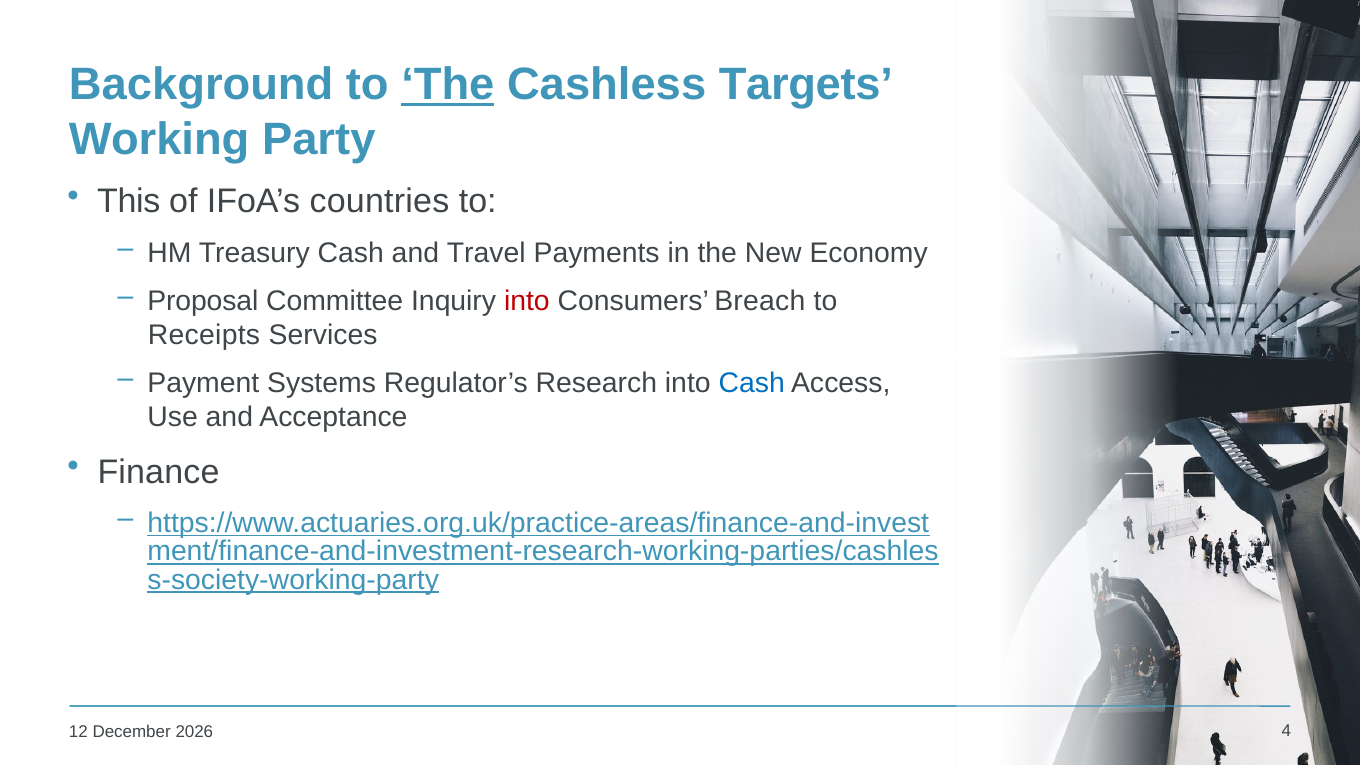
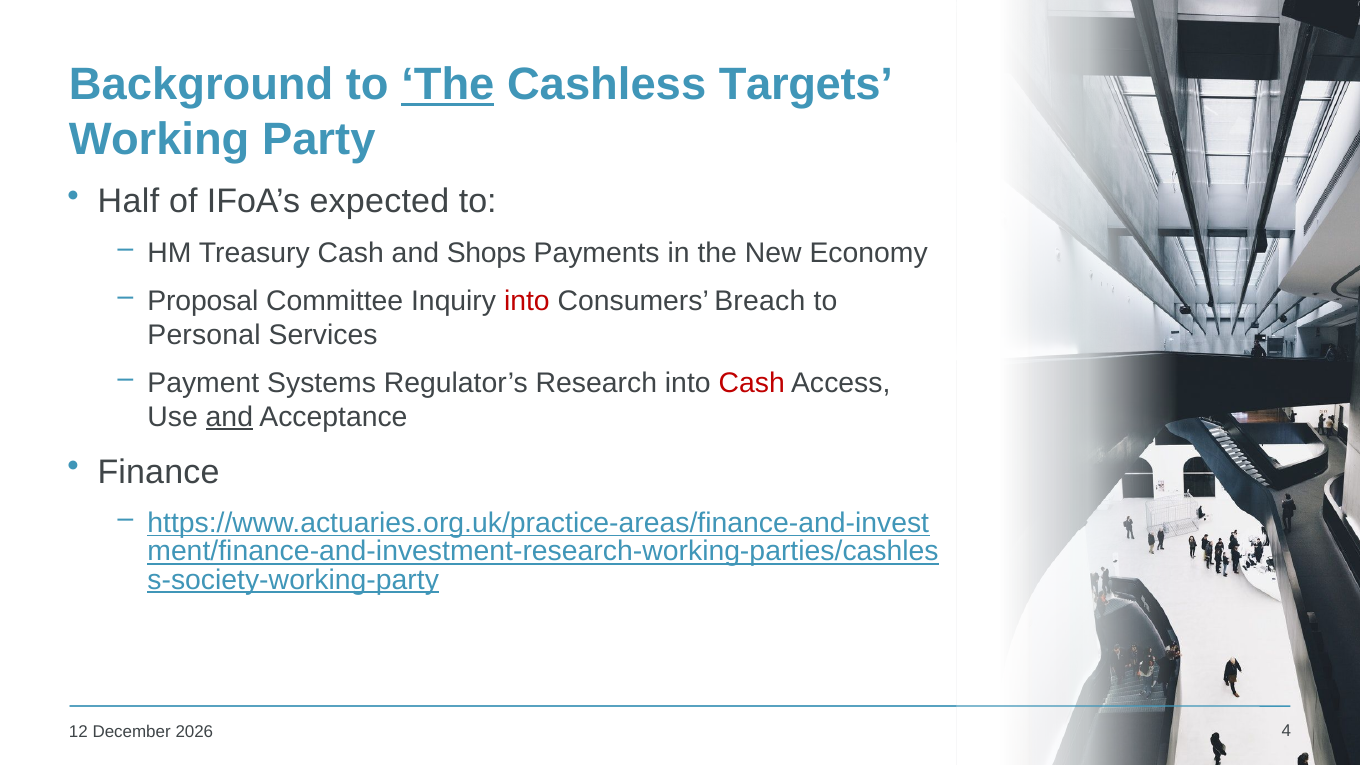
This: This -> Half
countries: countries -> expected
Travel: Travel -> Shops
Receipts: Receipts -> Personal
Cash at (752, 383) colour: blue -> red
and at (229, 417) underline: none -> present
